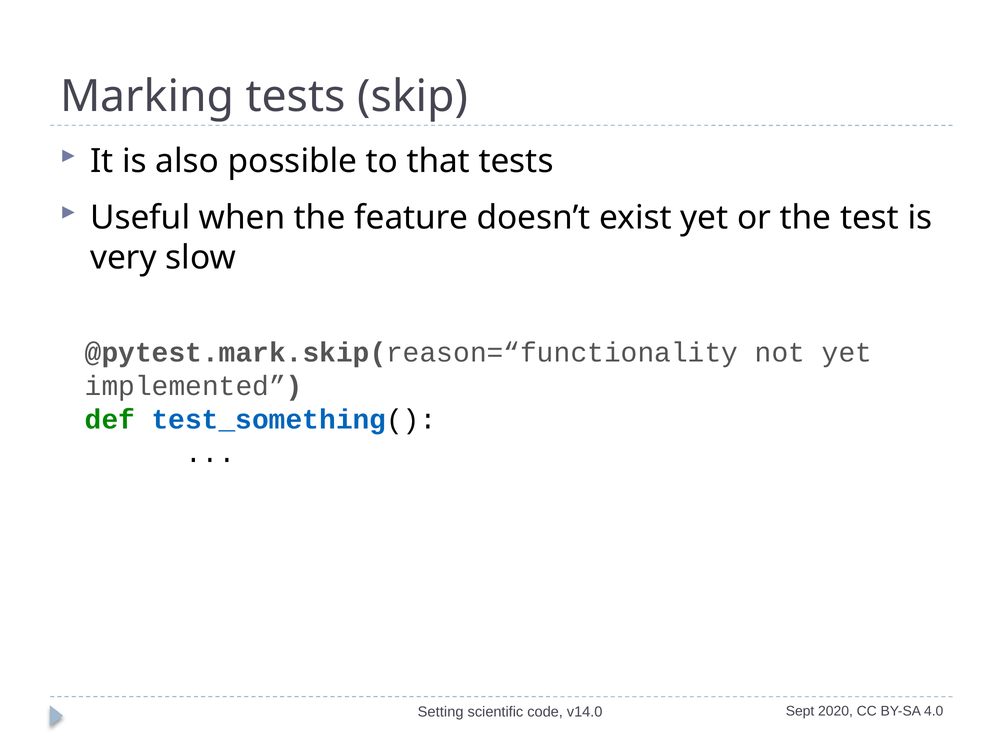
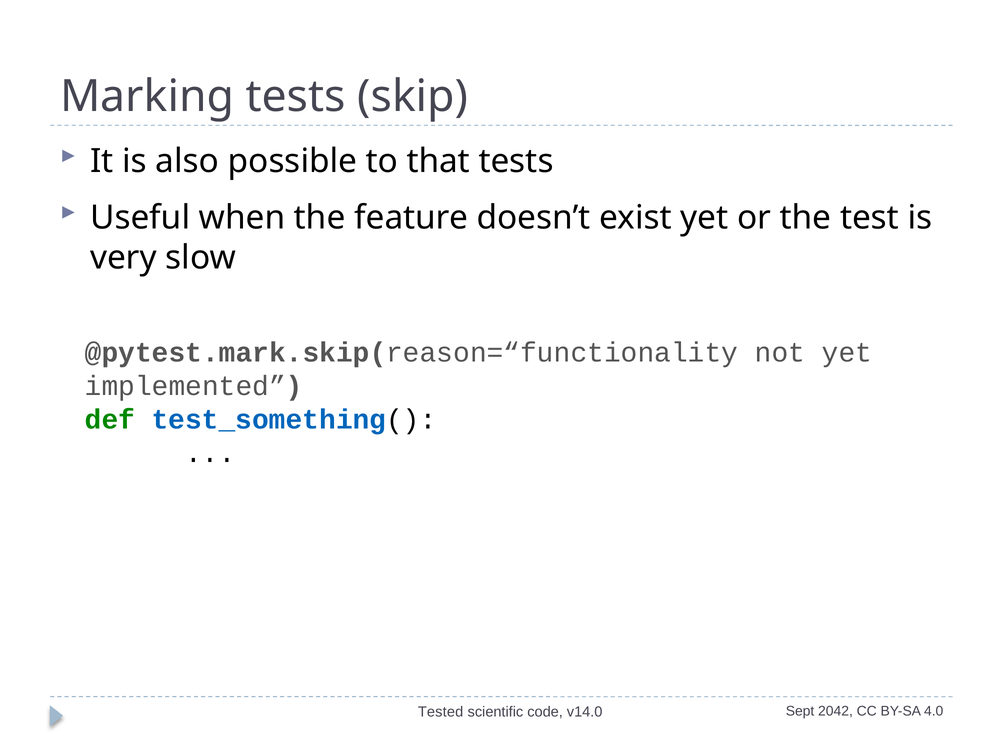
2020: 2020 -> 2042
Setting: Setting -> Tested
